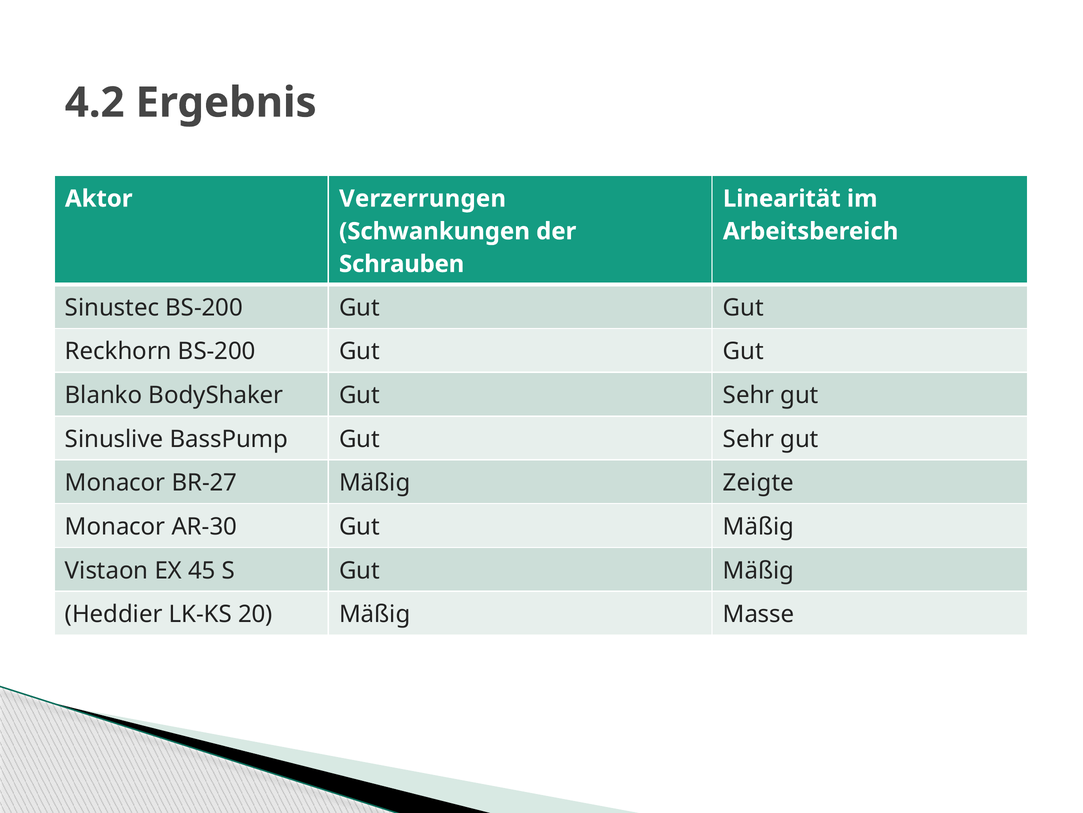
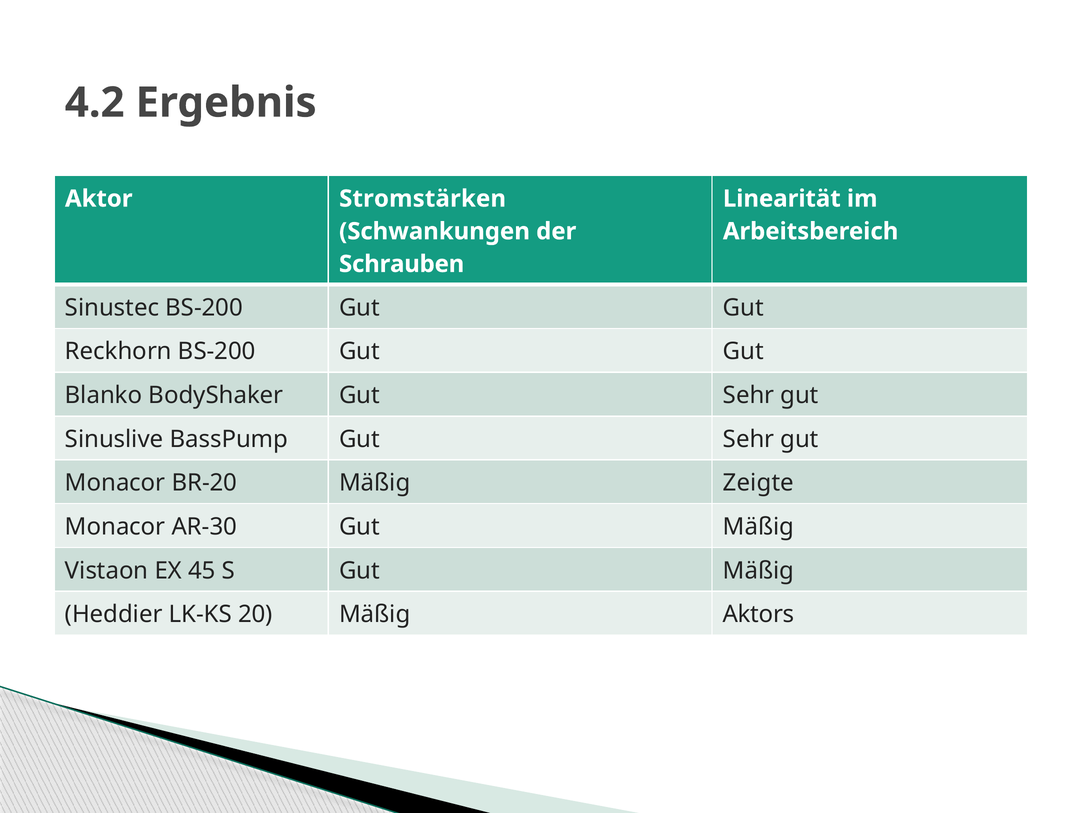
Verzerrungen: Verzerrungen -> Stromstärken
BR-27: BR-27 -> BR-20
Masse: Masse -> Aktors
